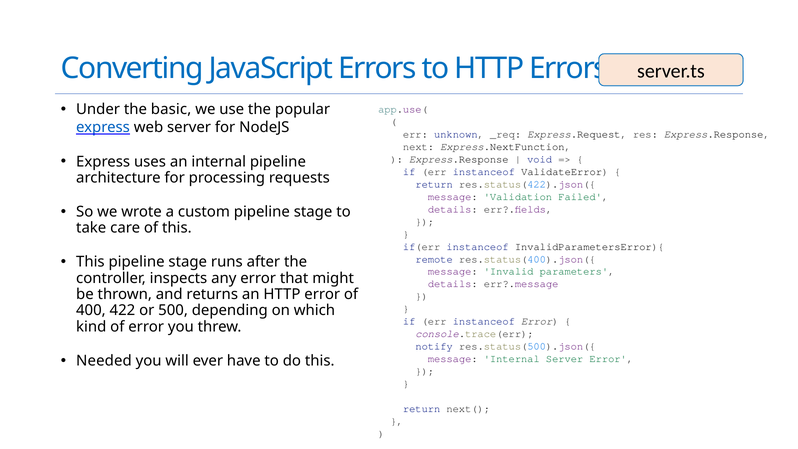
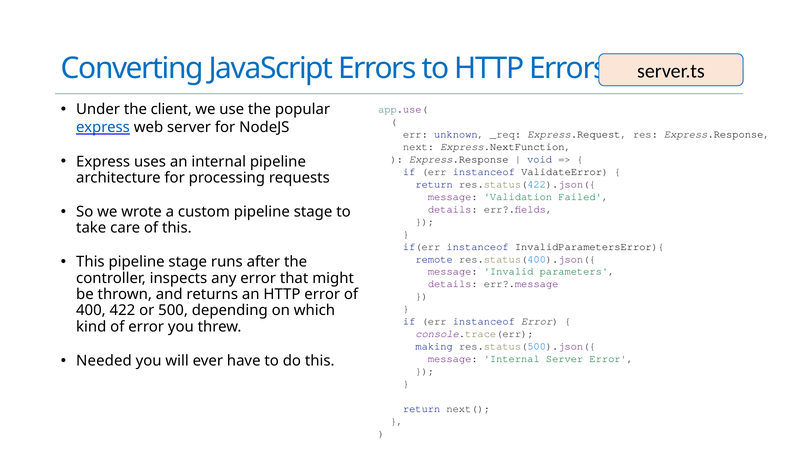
basic: basic -> client
notify: notify -> making
